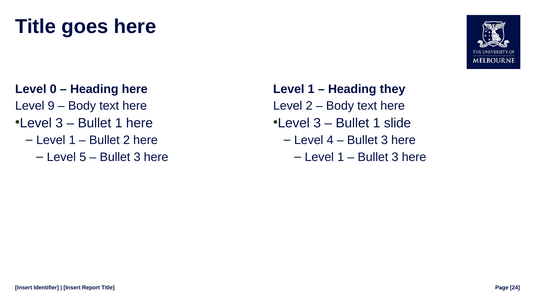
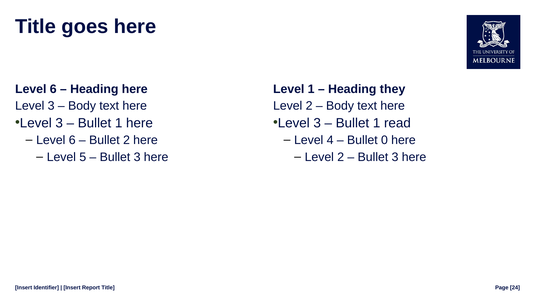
0 at (53, 89): 0 -> 6
9 at (51, 106): 9 -> 3
slide: slide -> read
1 at (72, 140): 1 -> 6
3 at (384, 140): 3 -> 0
1 at (341, 157): 1 -> 2
